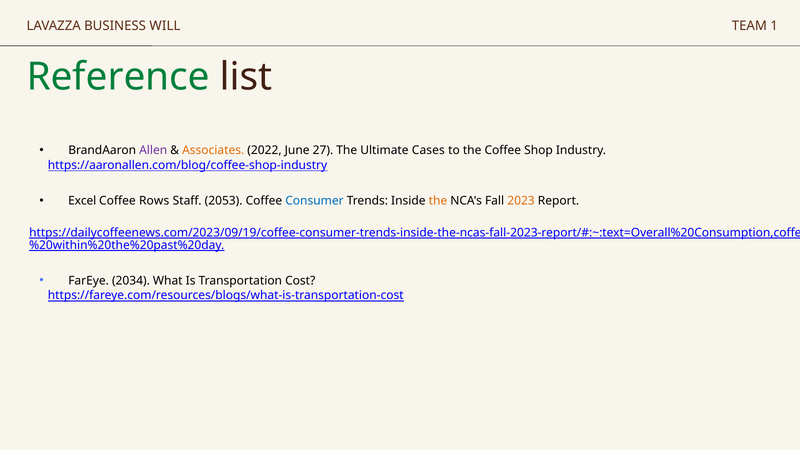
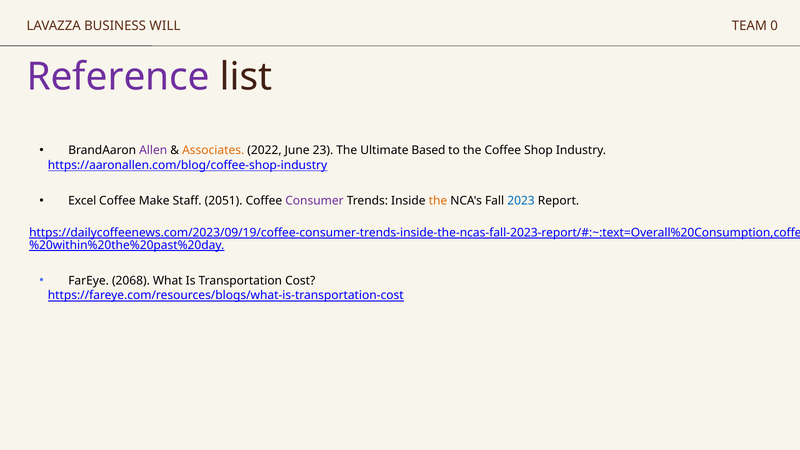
1: 1 -> 0
Reference colour: green -> purple
27: 27 -> 23
Cases: Cases -> Based
Rows: Rows -> Make
2053: 2053 -> 2051
Consumer colour: blue -> purple
2023 colour: orange -> blue
2034: 2034 -> 2068
